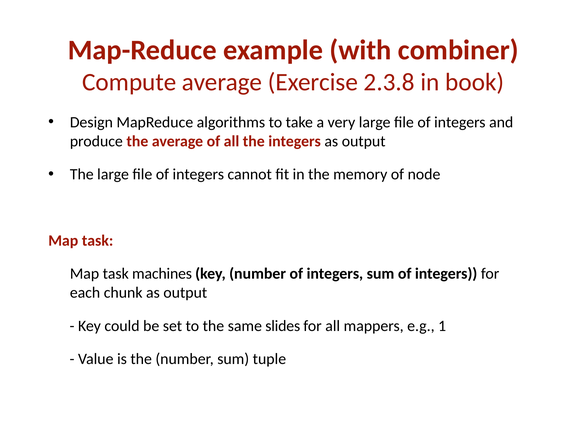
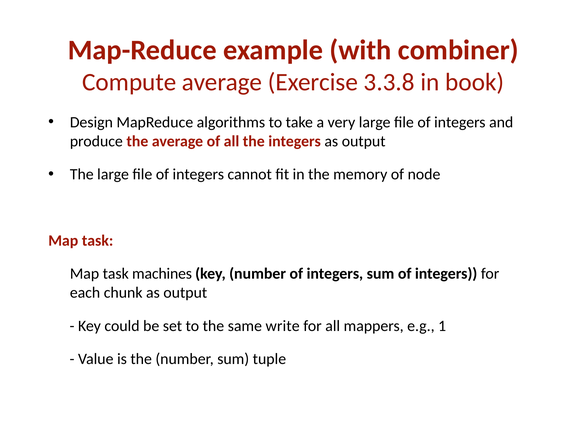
2.3.8: 2.3.8 -> 3.3.8
slides: slides -> write
